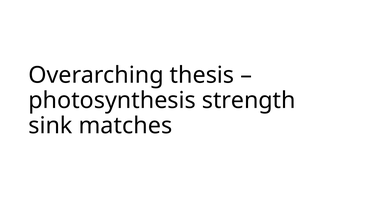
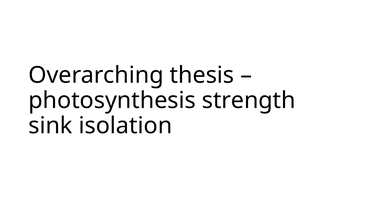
matches: matches -> isolation
